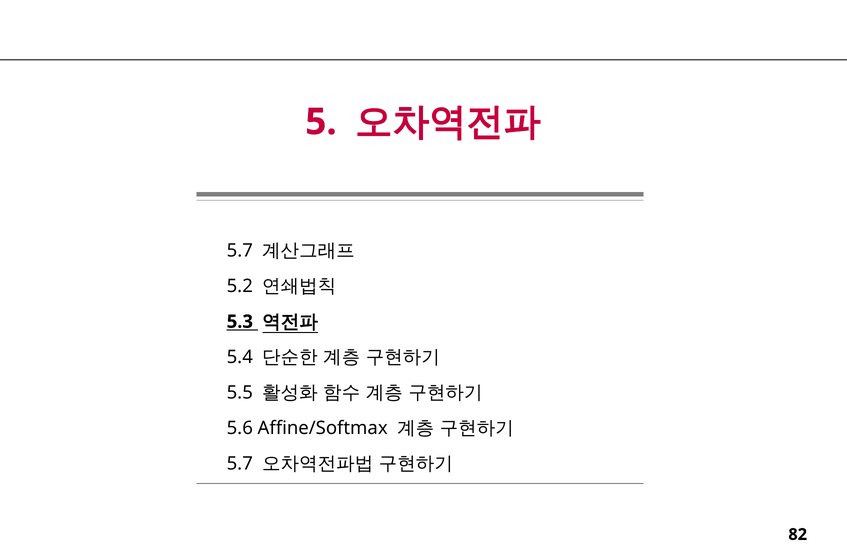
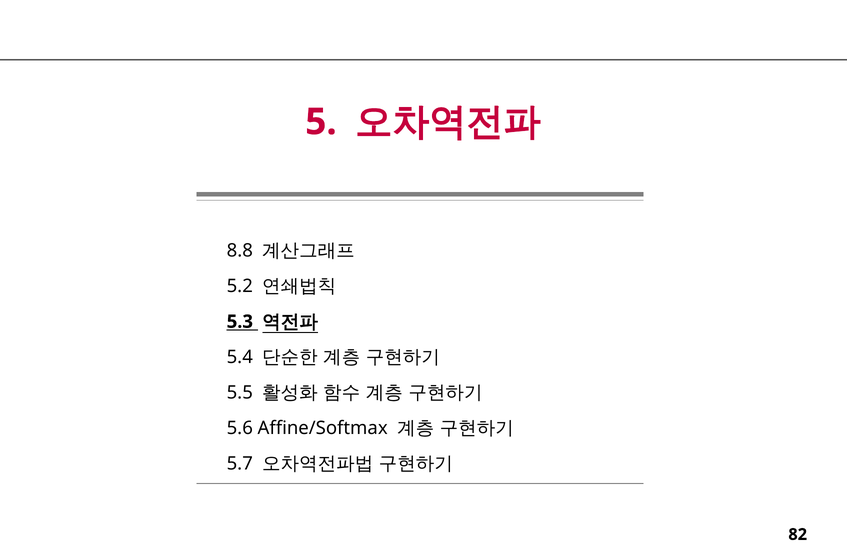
5.7 at (240, 250): 5.7 -> 8.8
